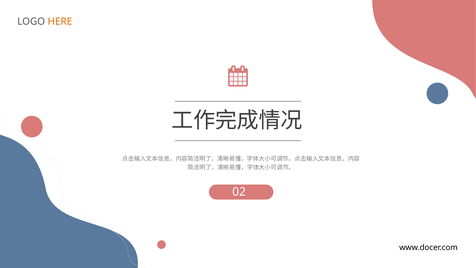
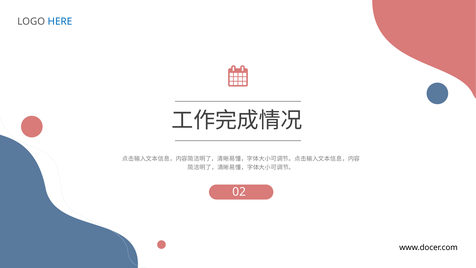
HERE colour: orange -> blue
